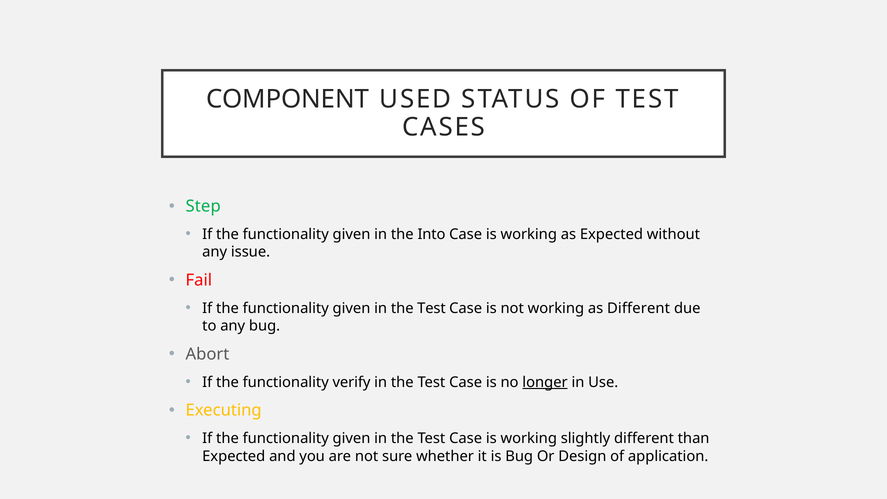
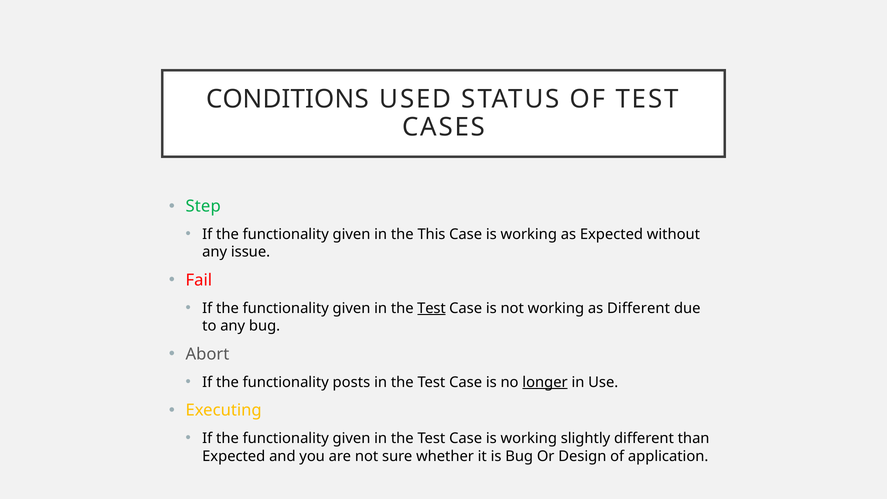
COMPONENT: COMPONENT -> CONDITIONS
Into: Into -> This
Test at (431, 308) underline: none -> present
verify: verify -> posts
